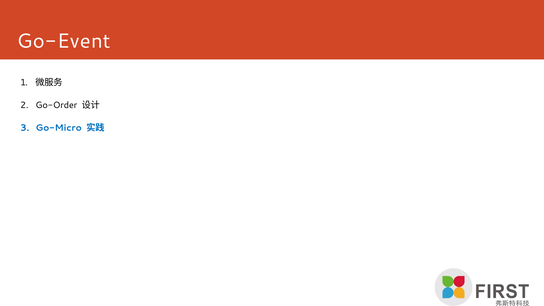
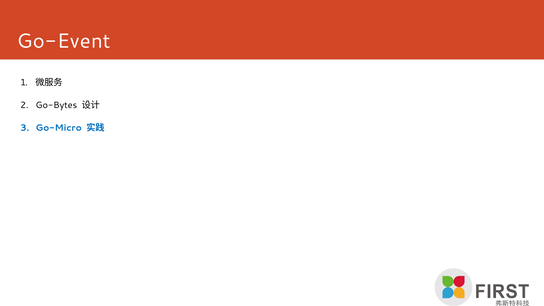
Go-Order: Go-Order -> Go-Bytes
